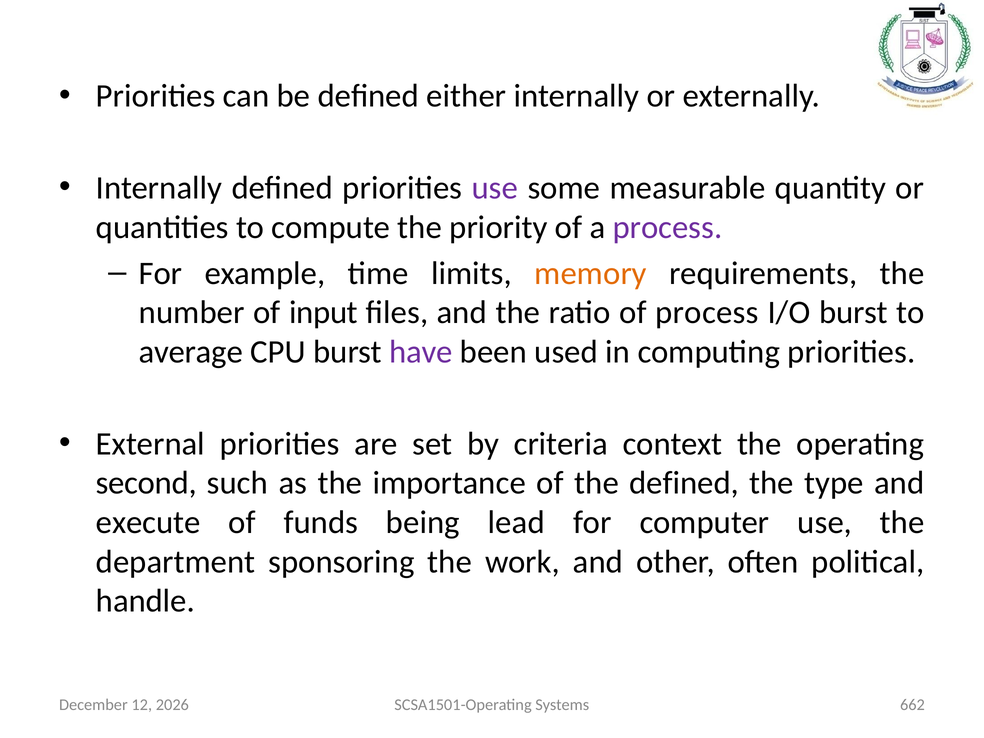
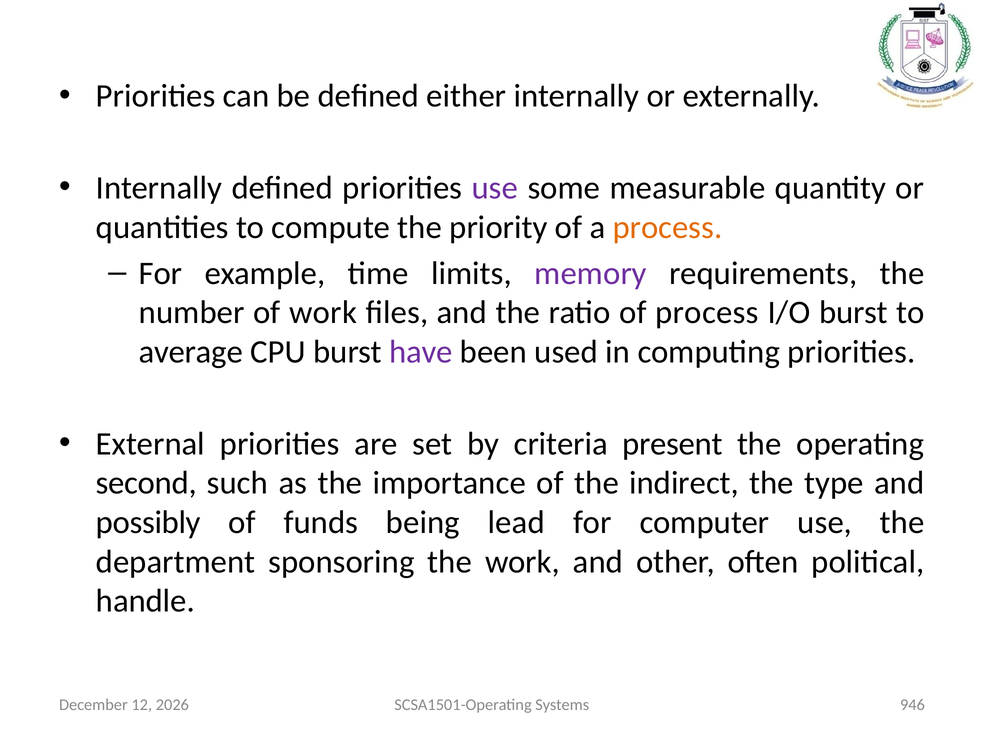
process at (667, 227) colour: purple -> orange
memory colour: orange -> purple
of input: input -> work
context: context -> present
the defined: defined -> indirect
execute: execute -> possibly
662: 662 -> 946
